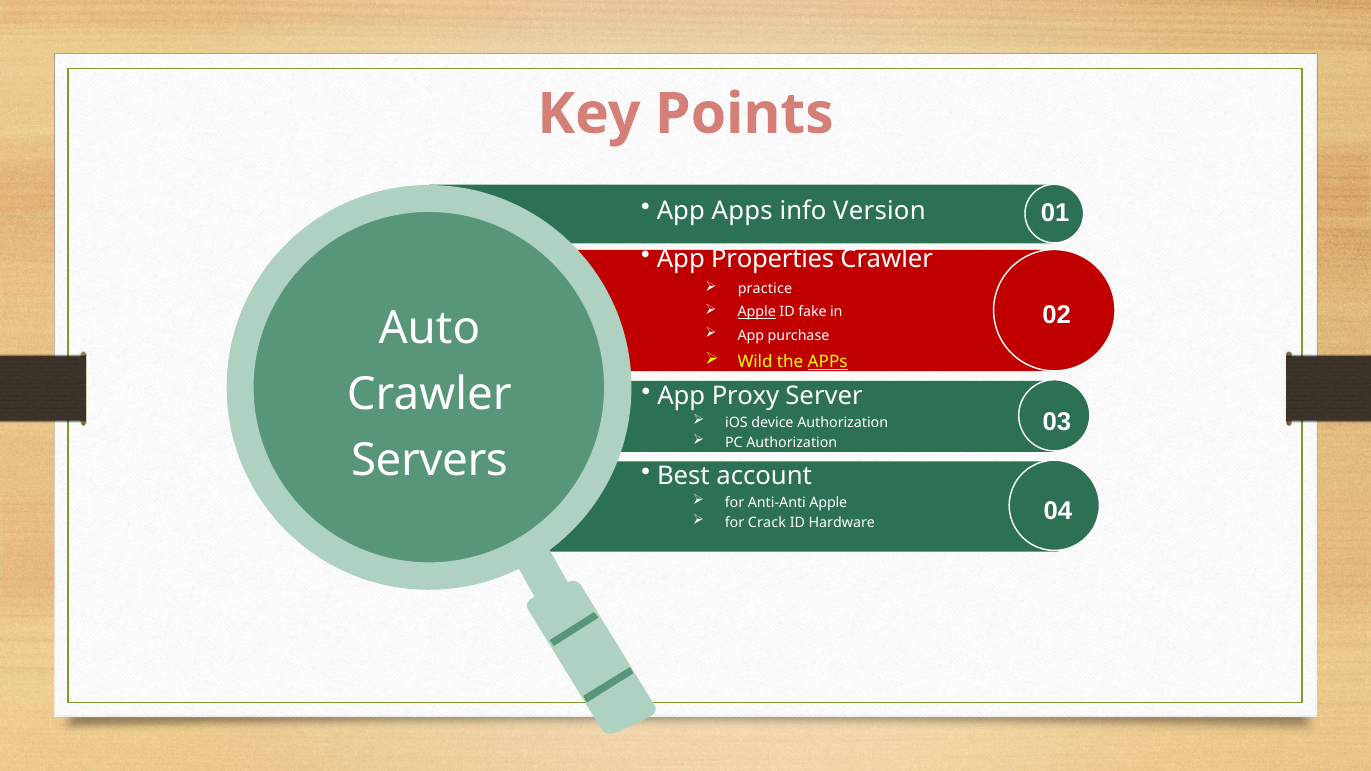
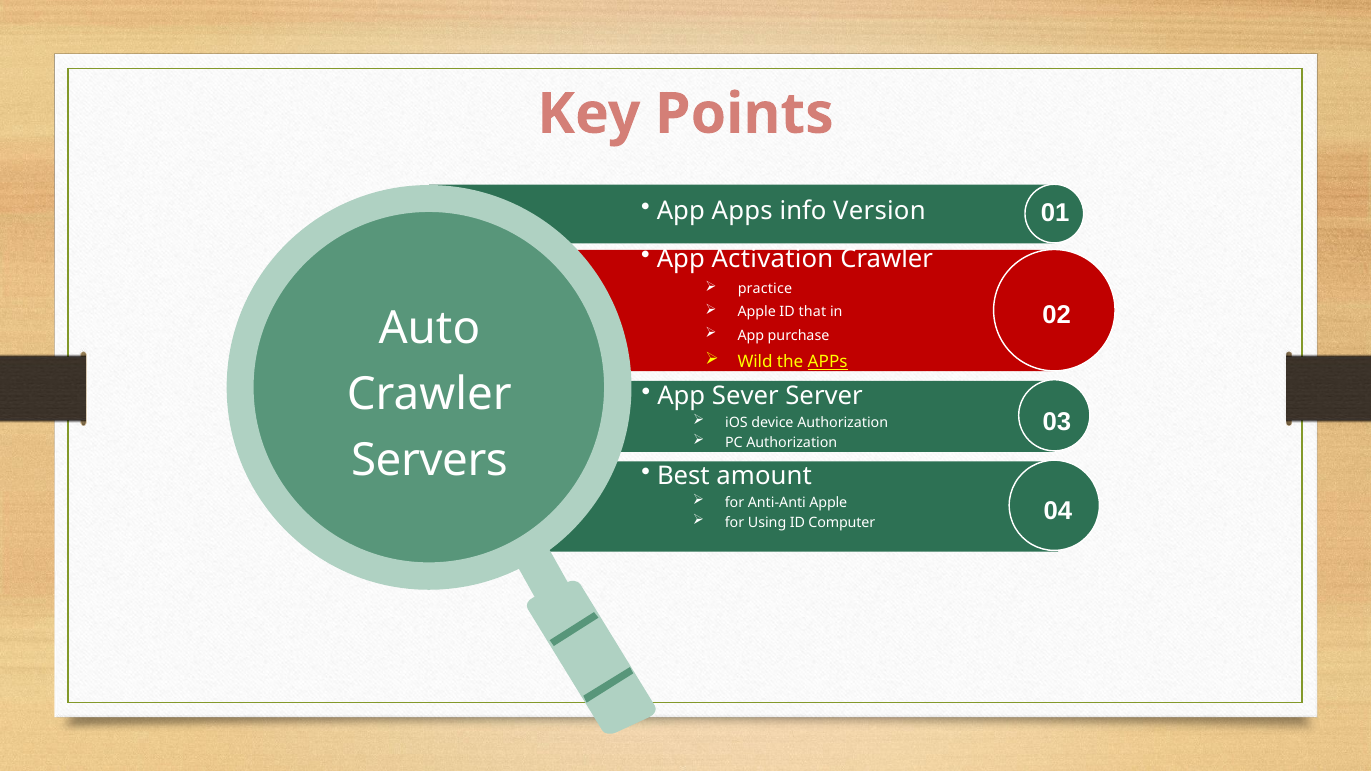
Properties: Properties -> Activation
Apple at (757, 312) underline: present -> none
fake: fake -> that
Proxy: Proxy -> Sever
account: account -> amount
Crack: Crack -> Using
Hardware: Hardware -> Computer
